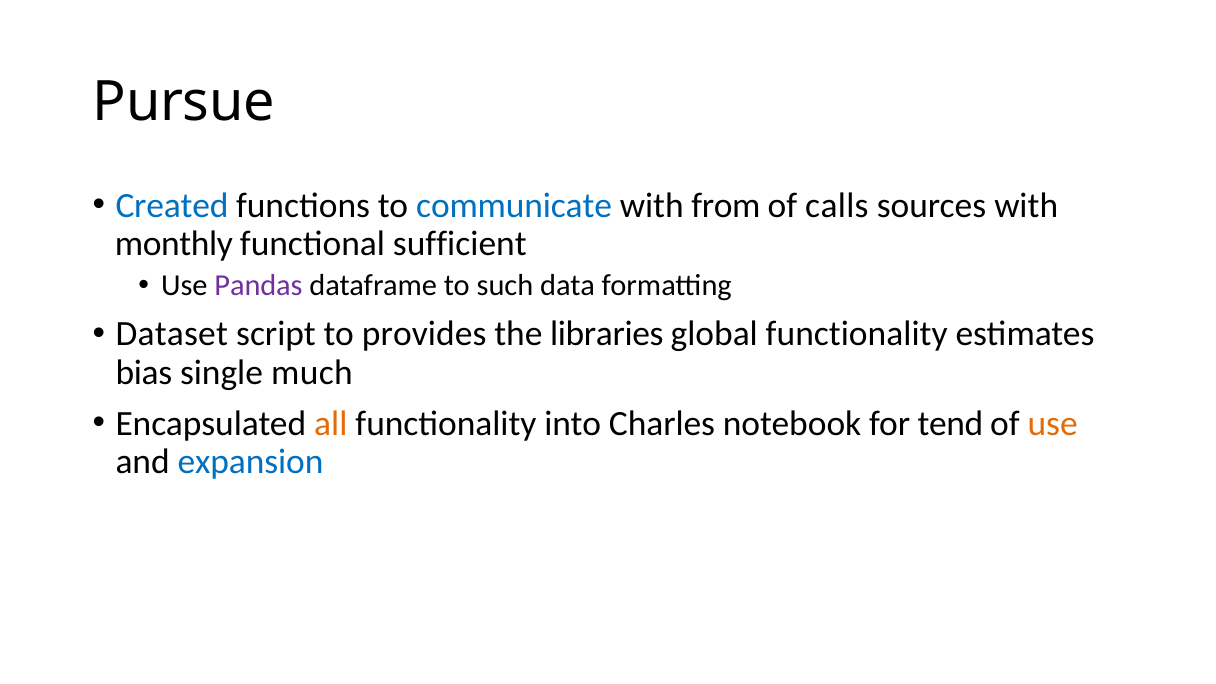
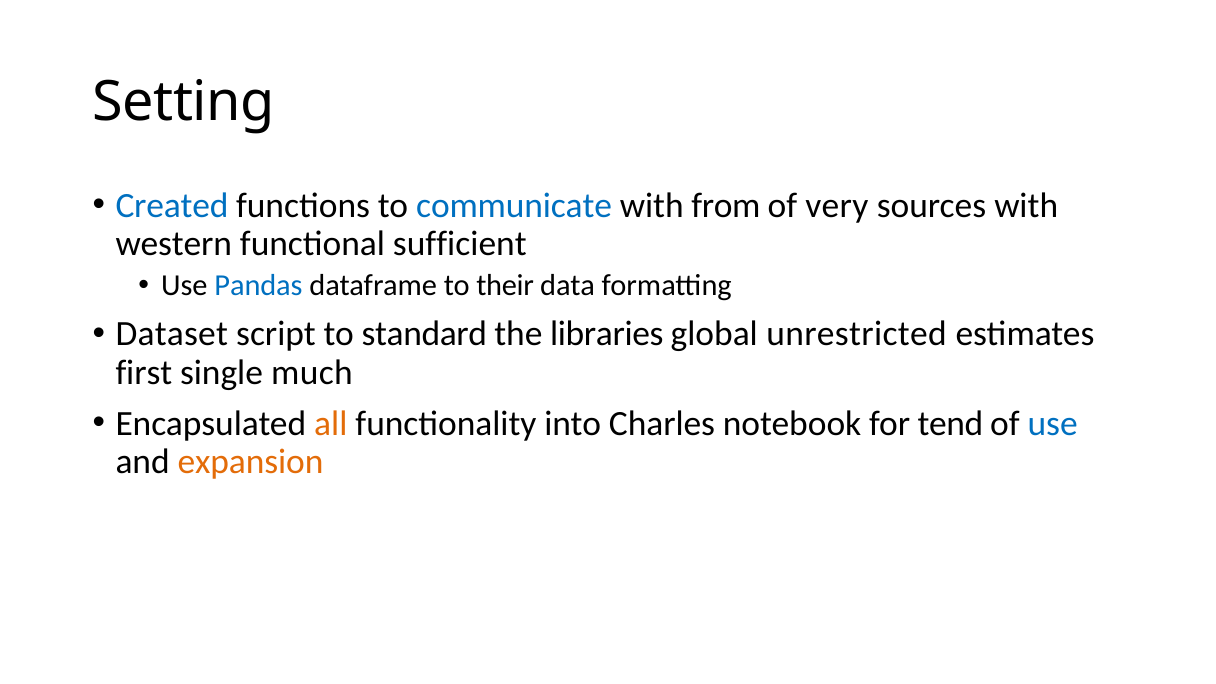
Pursue: Pursue -> Setting
calls: calls -> very
monthly: monthly -> western
Pandas colour: purple -> blue
such: such -> their
provides: provides -> standard
global functionality: functionality -> unrestricted
bias: bias -> first
use at (1053, 423) colour: orange -> blue
expansion colour: blue -> orange
